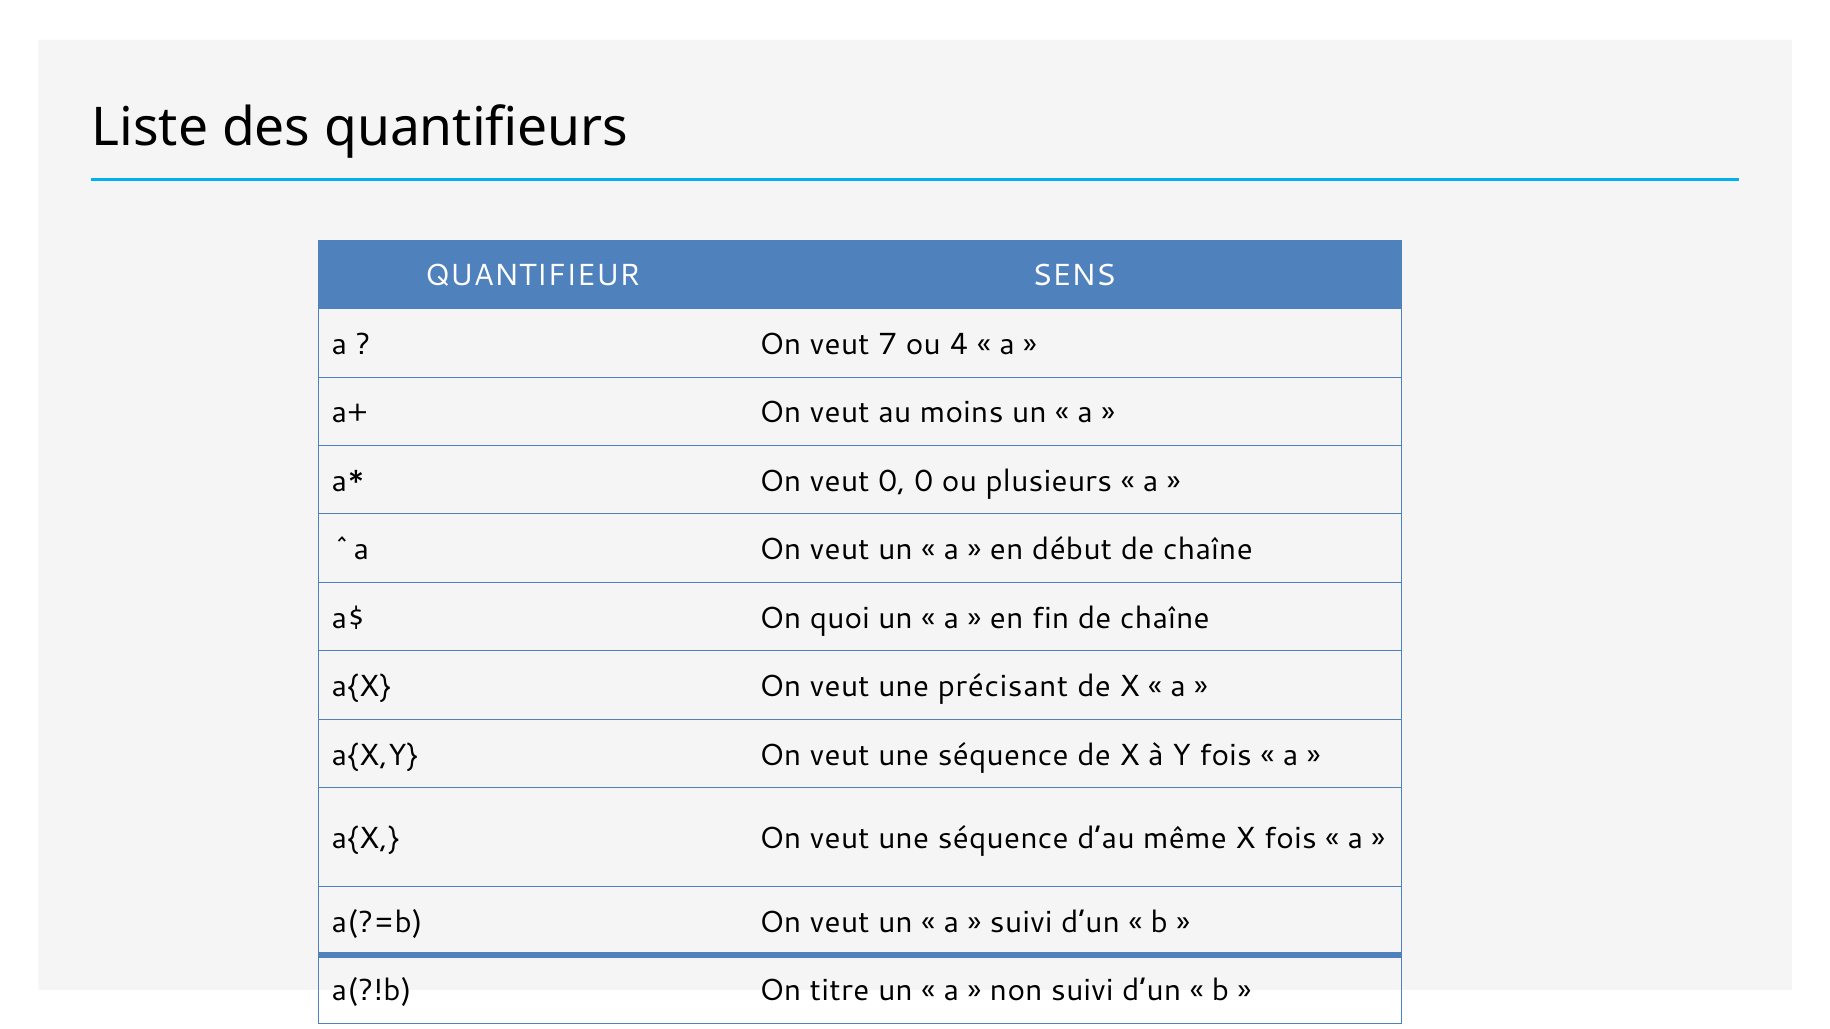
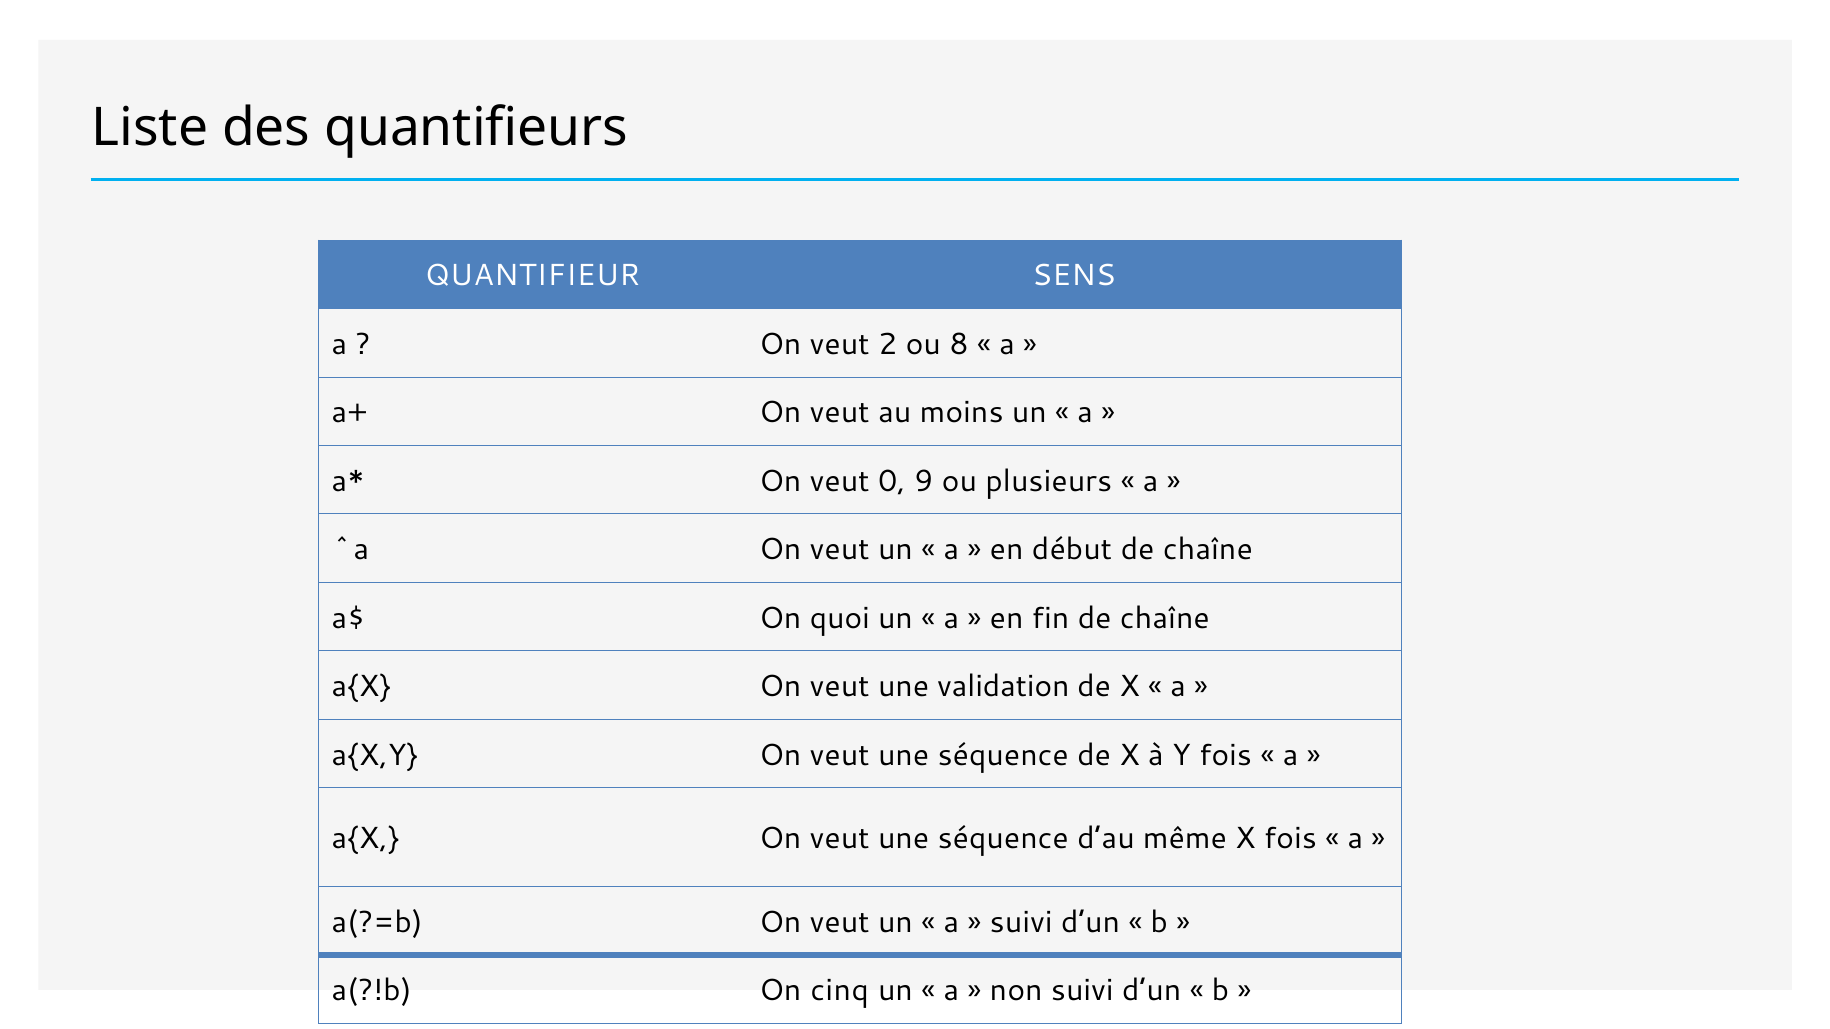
7: 7 -> 2
4: 4 -> 8
0 0: 0 -> 9
précisant: précisant -> validation
titre: titre -> cinq
